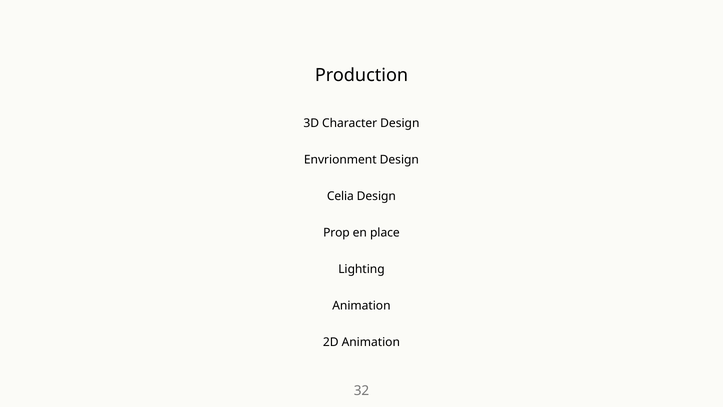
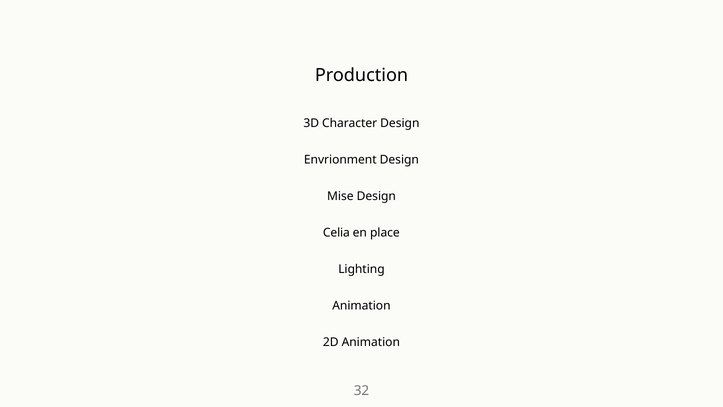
Celia: Celia -> Mise
Prop: Prop -> Celia
